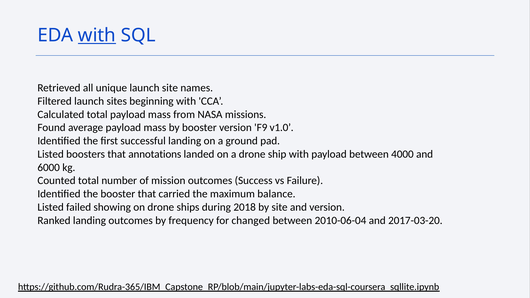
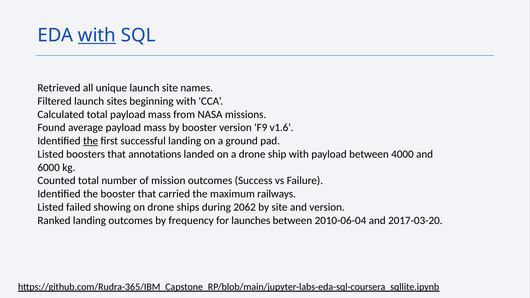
v1.0: v1.0 -> v1.6
the at (91, 141) underline: none -> present
balance: balance -> railways
2018: 2018 -> 2062
changed: changed -> launches
